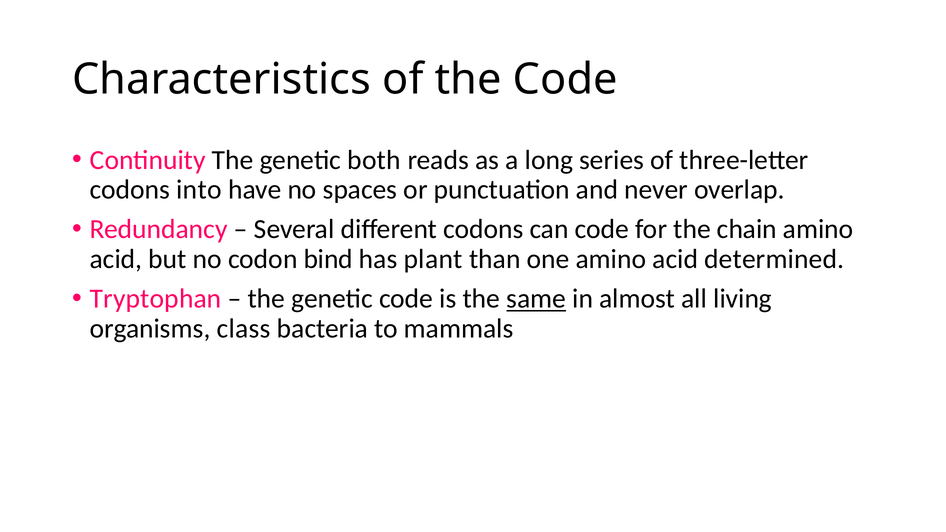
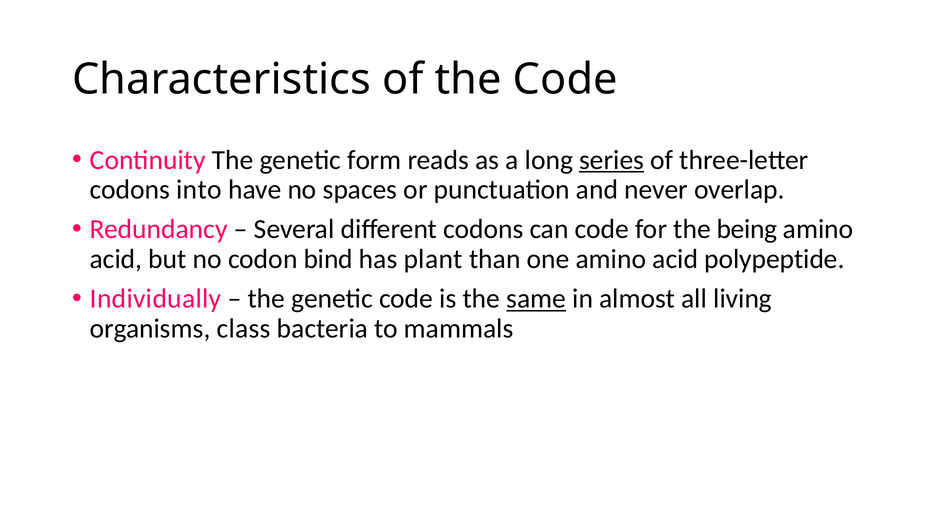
both: both -> form
series underline: none -> present
chain: chain -> being
determined: determined -> polypeptide
Tryptophan: Tryptophan -> Individually
